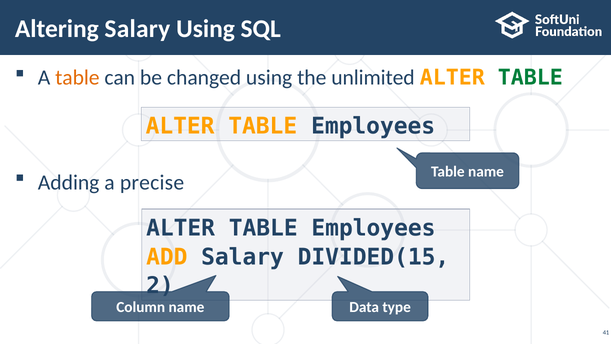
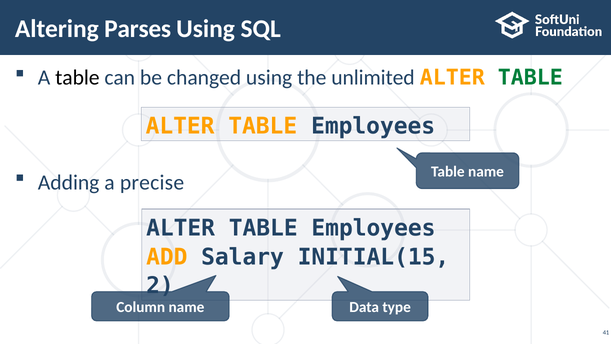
Altering Salary: Salary -> Parses
table at (77, 78) colour: orange -> black
DIVIDED(15: DIVIDED(15 -> INITIAL(15
